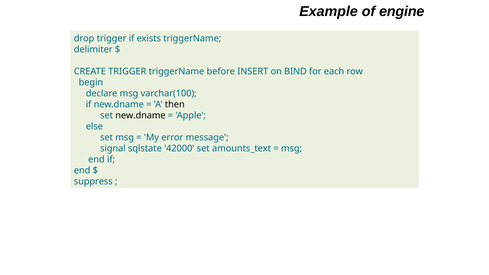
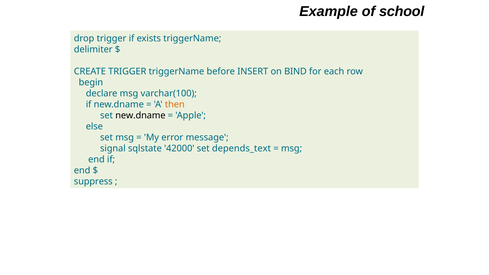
engine: engine -> school
then colour: black -> orange
amounts_text: amounts_text -> depends_text
